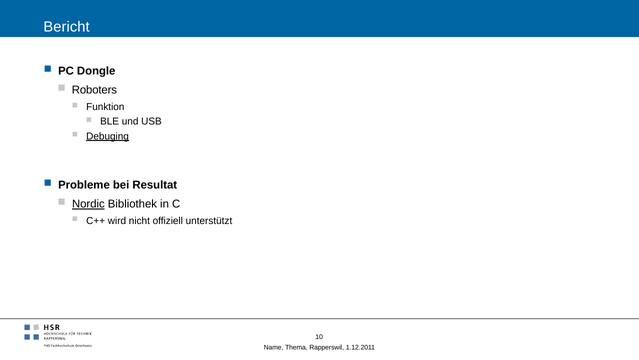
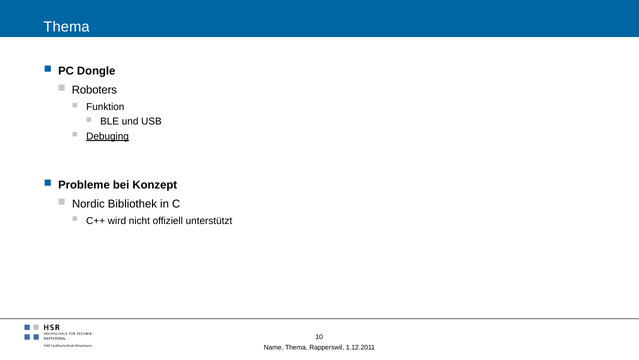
Bericht at (67, 27): Bericht -> Thema
Resultat: Resultat -> Konzept
Nordic underline: present -> none
